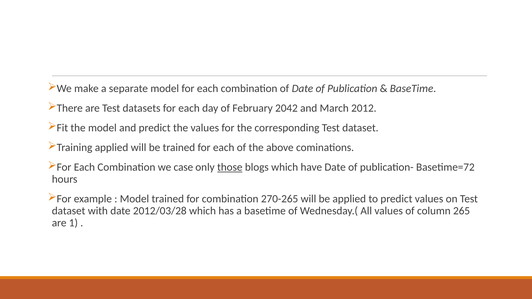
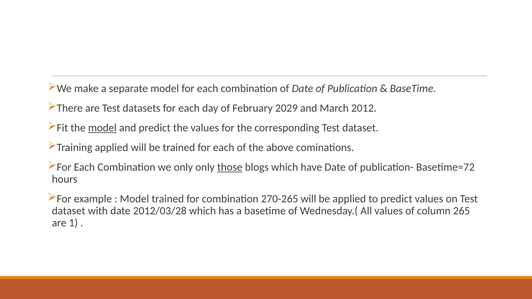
2042: 2042 -> 2029
model at (102, 128) underline: none -> present
we case: case -> only
